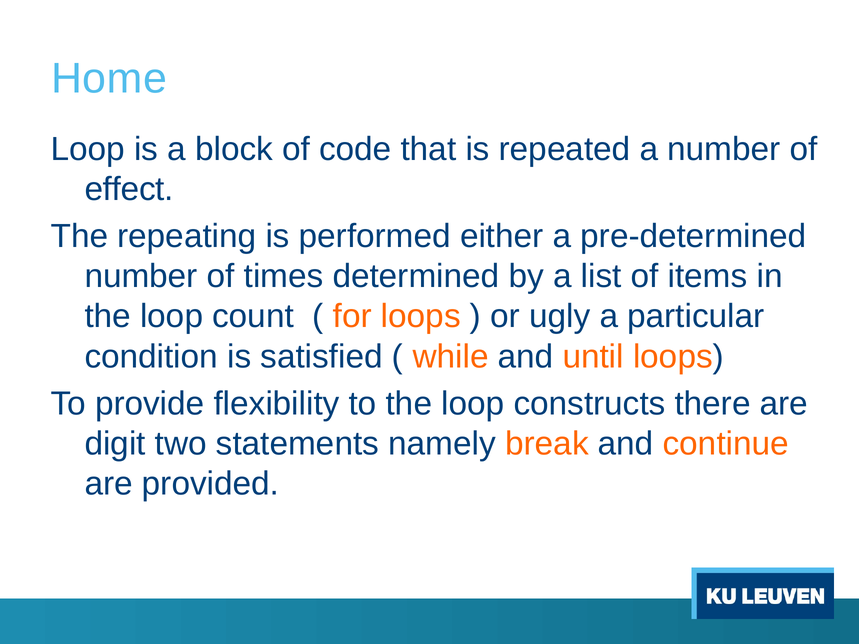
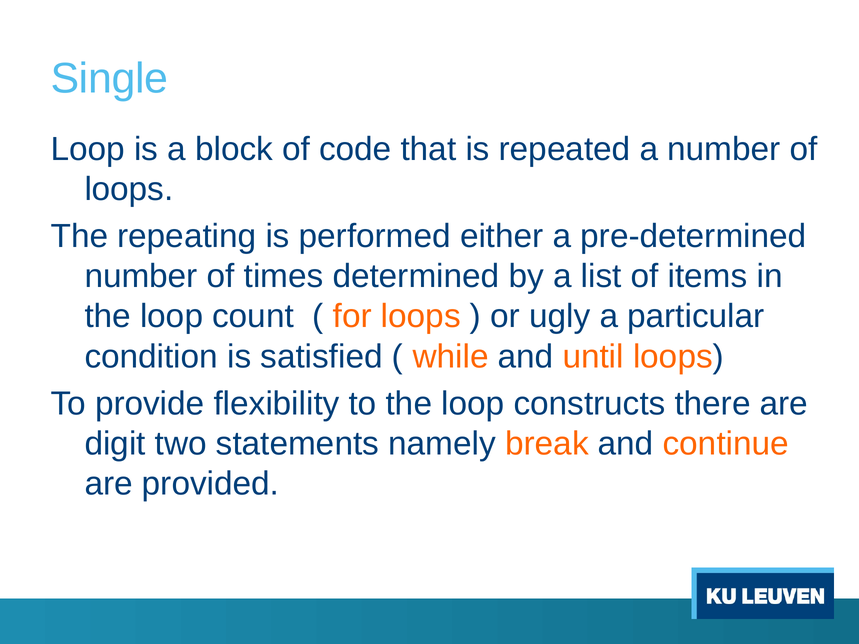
Home: Home -> Single
effect at (129, 189): effect -> loops
